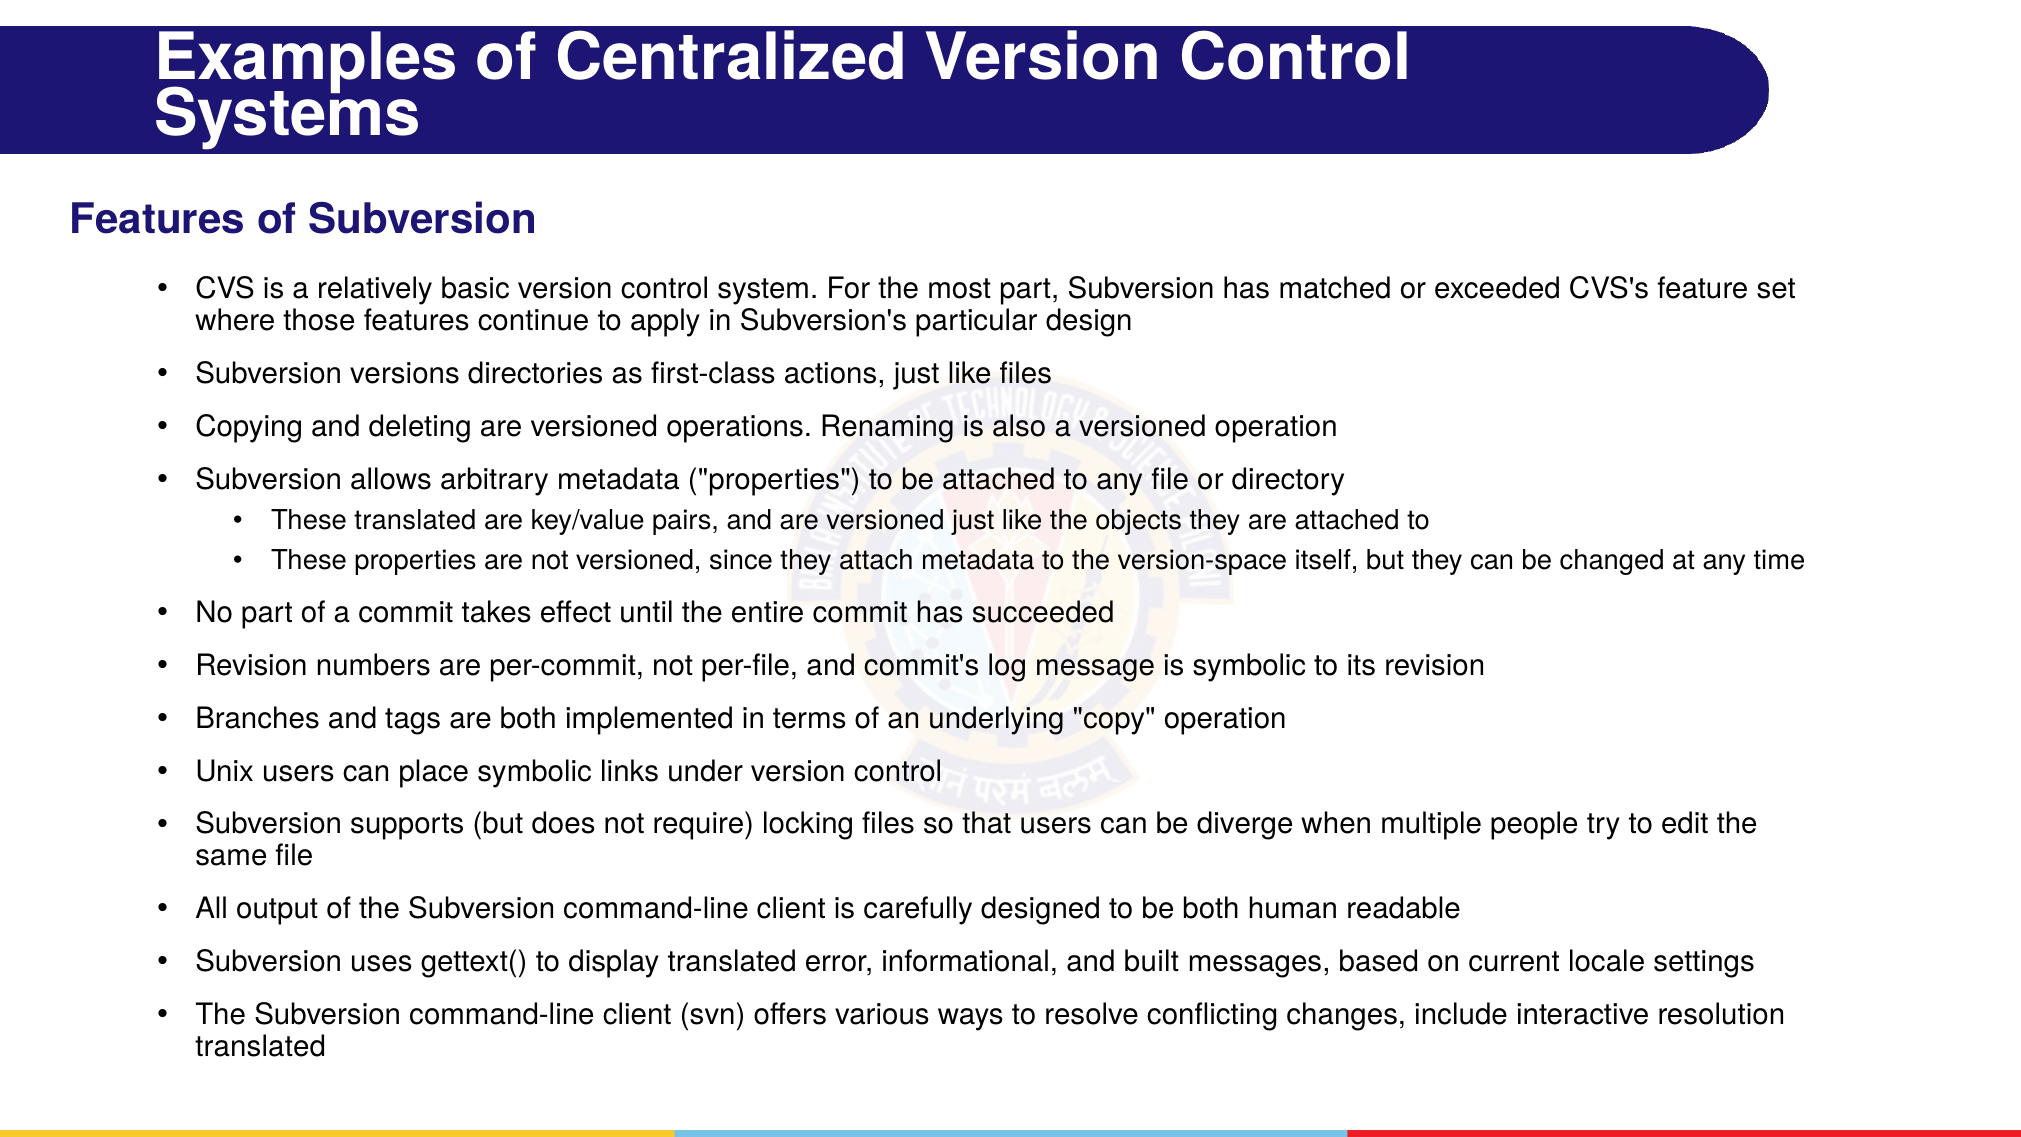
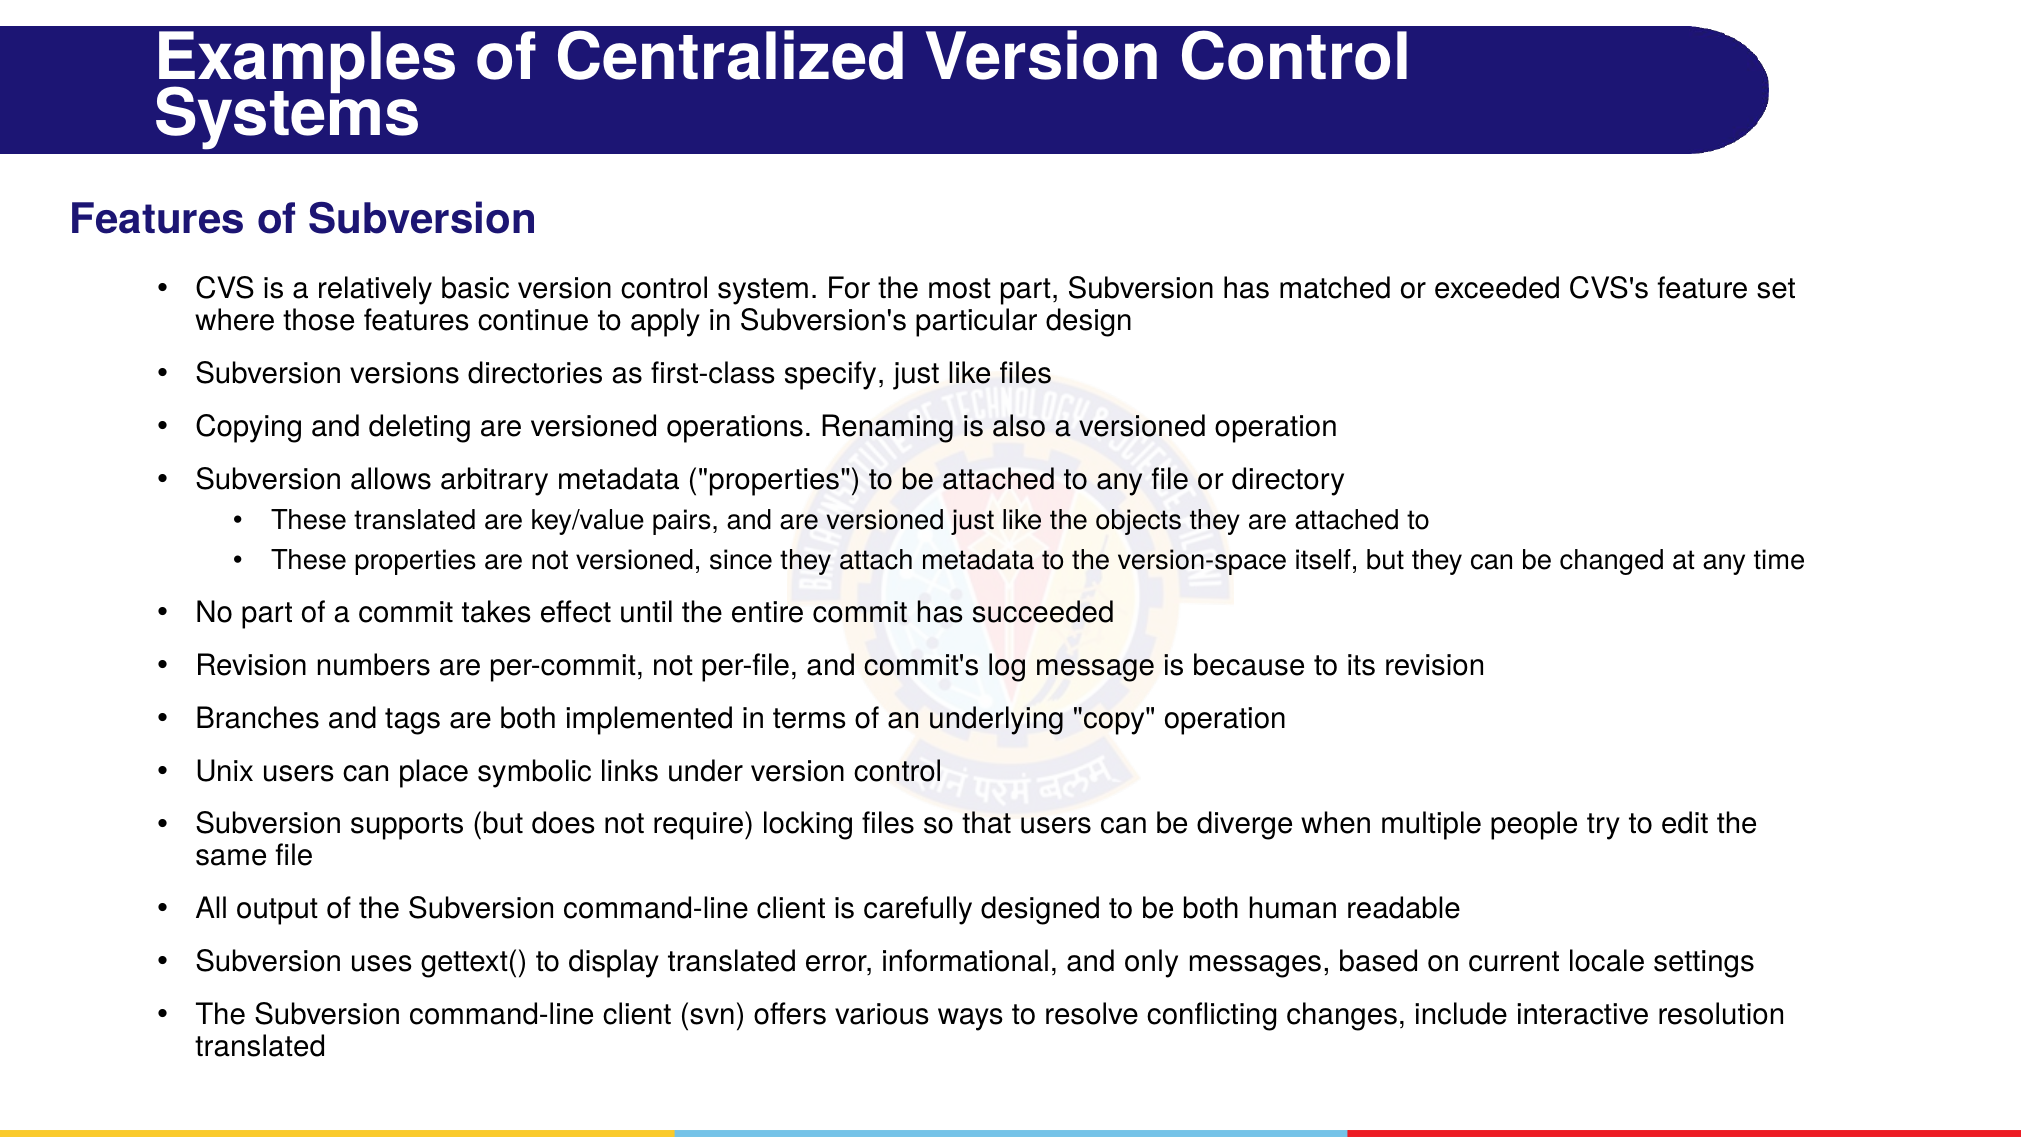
actions: actions -> specify
is symbolic: symbolic -> because
built: built -> only
